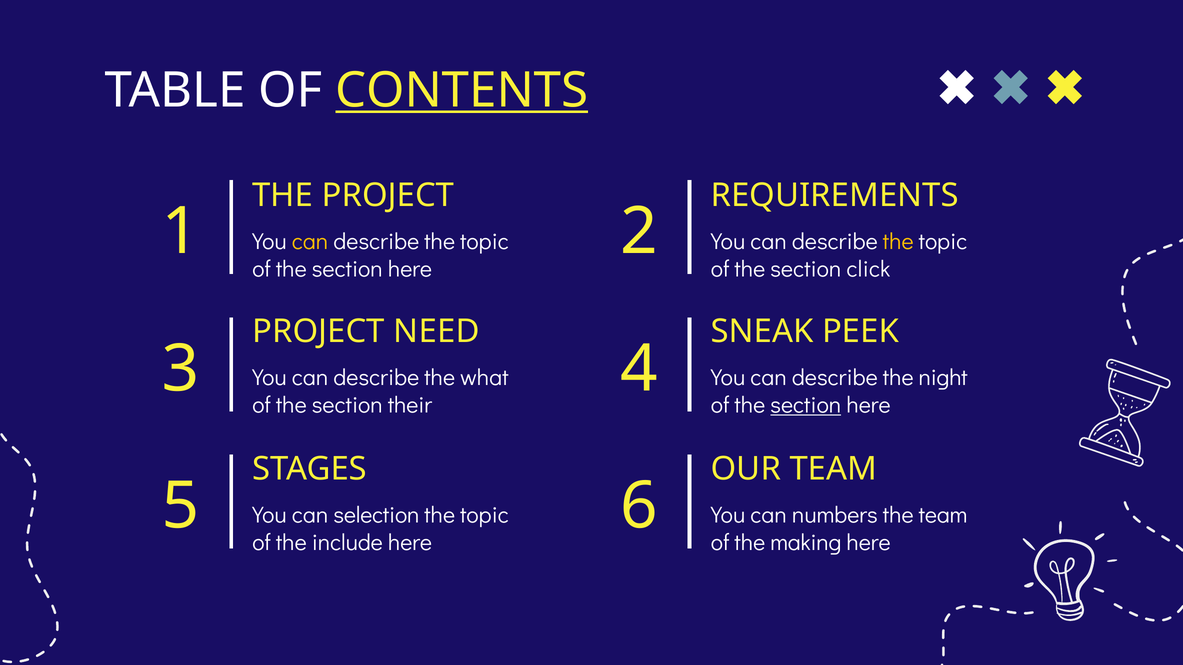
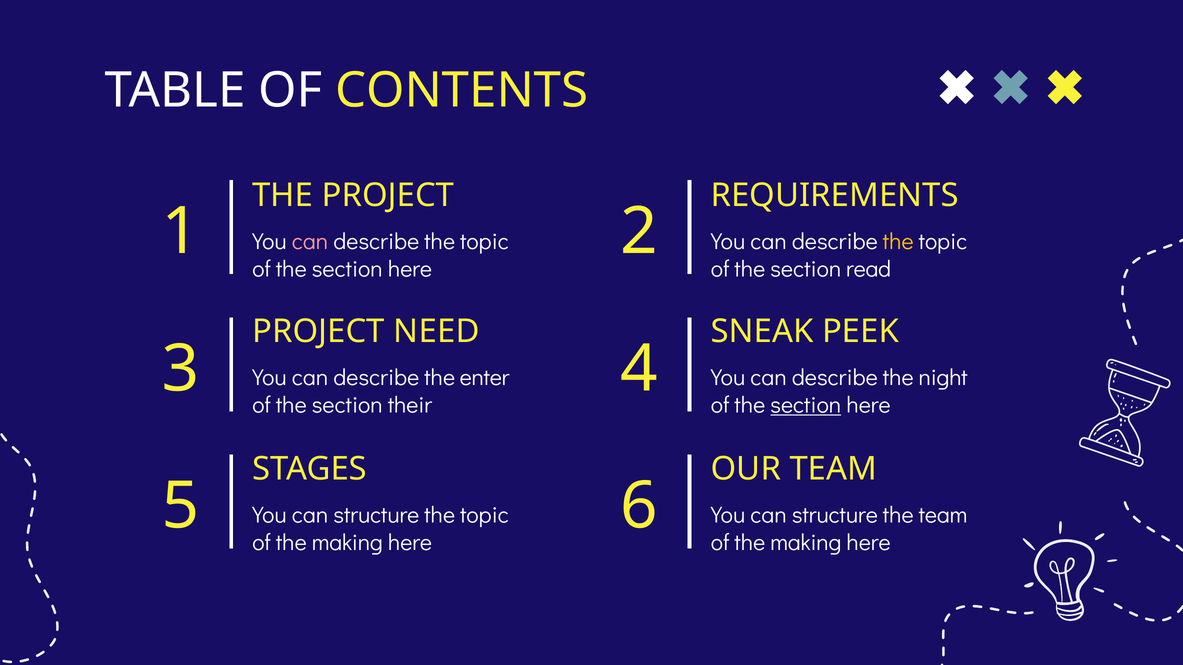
CONTENTS underline: present -> none
can at (310, 242) colour: yellow -> pink
click: click -> read
what: what -> enter
selection at (376, 515): selection -> structure
numbers at (835, 515): numbers -> structure
include at (347, 543): include -> making
